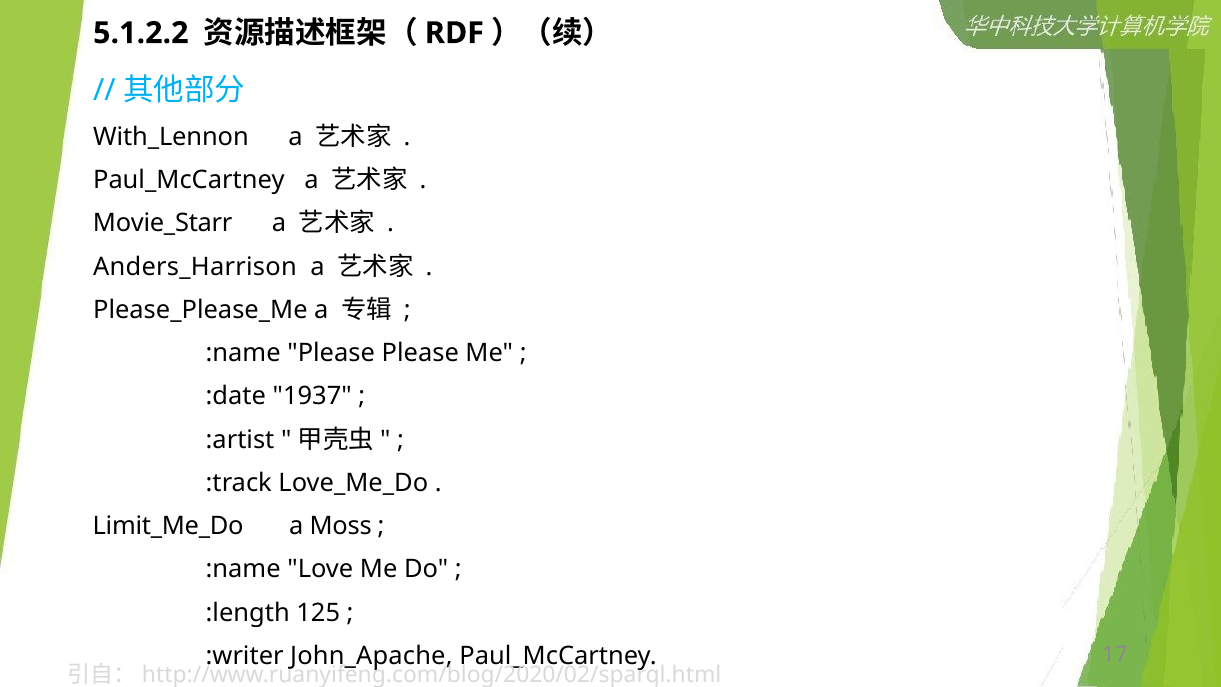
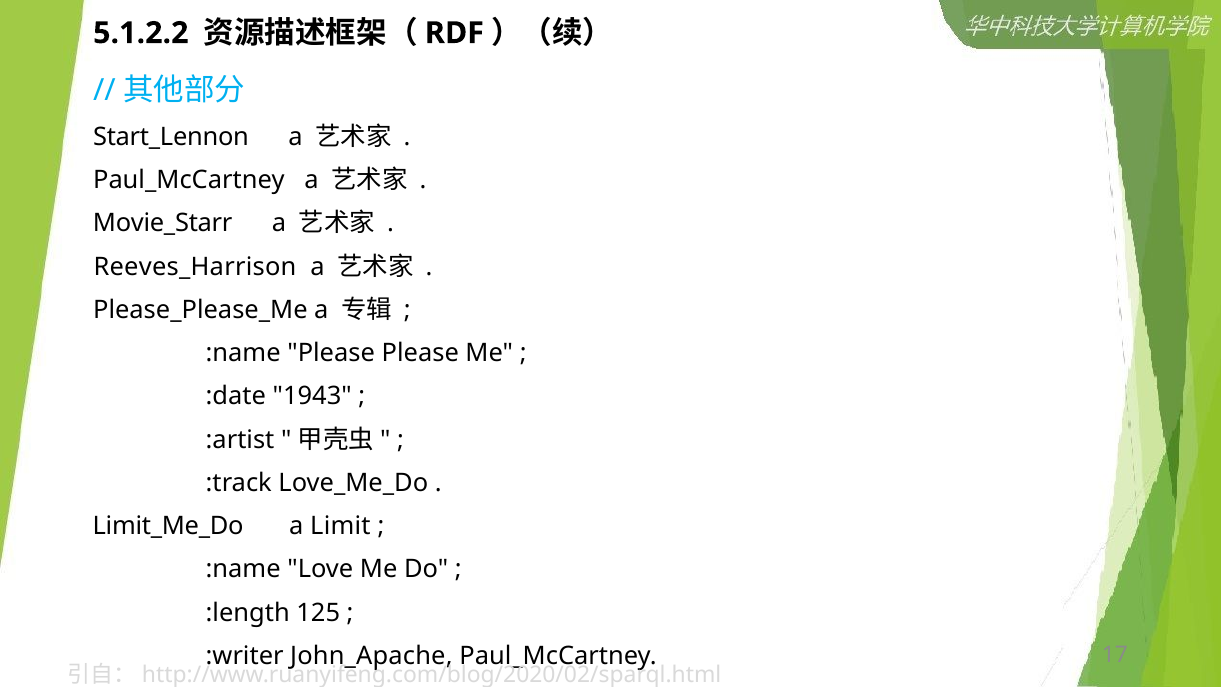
With_Lennon: With_Lennon -> Start_Lennon
Anders_Harrison: Anders_Harrison -> Reeves_Harrison
1937: 1937 -> 1943
Moss: Moss -> Limit
